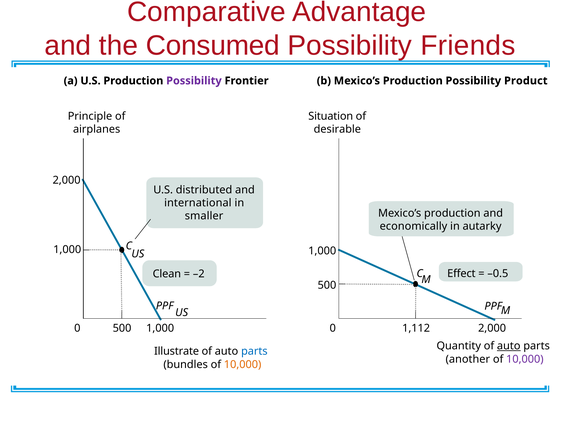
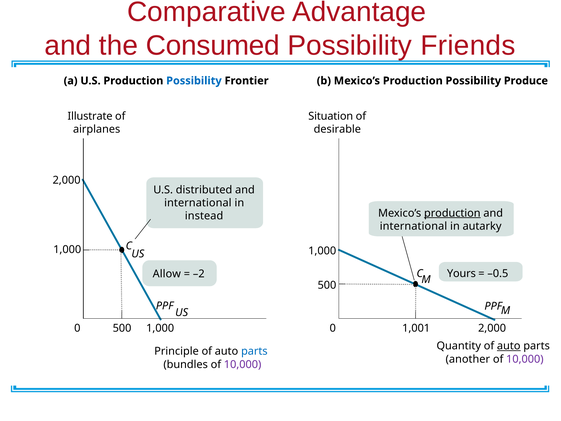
Possibility at (194, 81) colour: purple -> blue
Product: Product -> Produce
Principle: Principle -> Illustrate
production at (452, 213) underline: none -> present
smaller: smaller -> instead
economically at (413, 226): economically -> international
Effect: Effect -> Yours
Clean: Clean -> Allow
1,112: 1,112 -> 1,001
Illustrate: Illustrate -> Principle
10,000 at (243, 364) colour: orange -> purple
